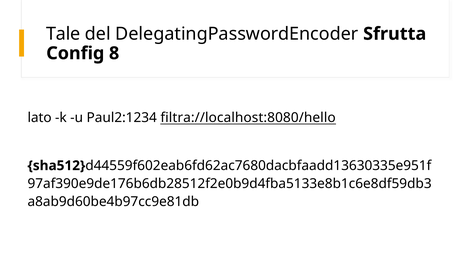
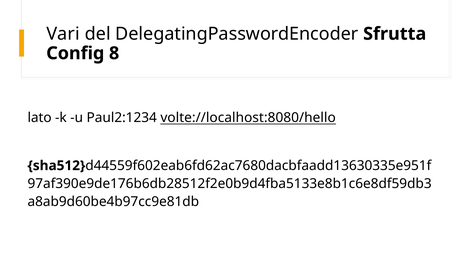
Tale: Tale -> Vari
filtra://localhost:8080/hello: filtra://localhost:8080/hello -> volte://localhost:8080/hello
